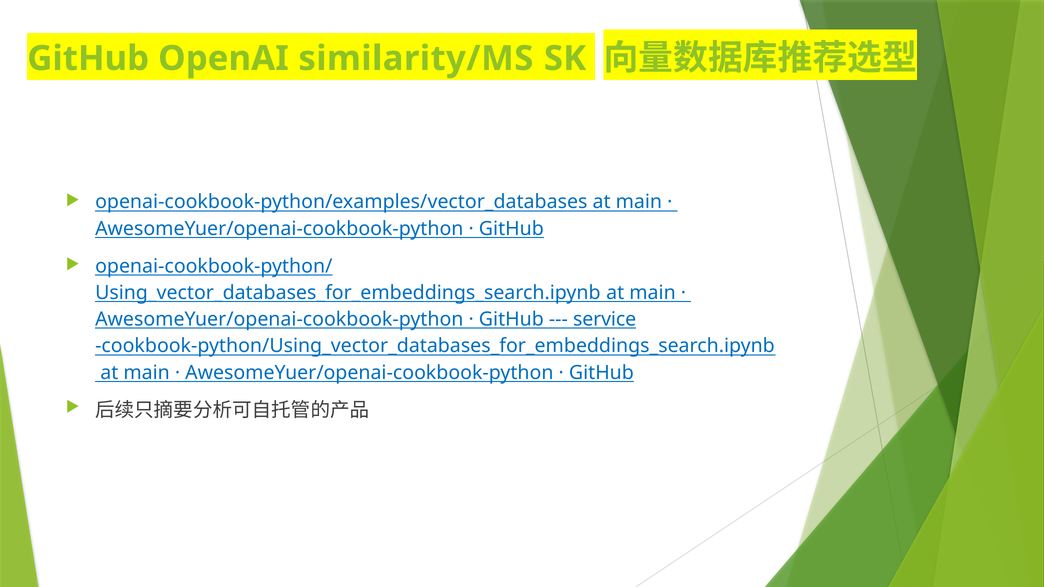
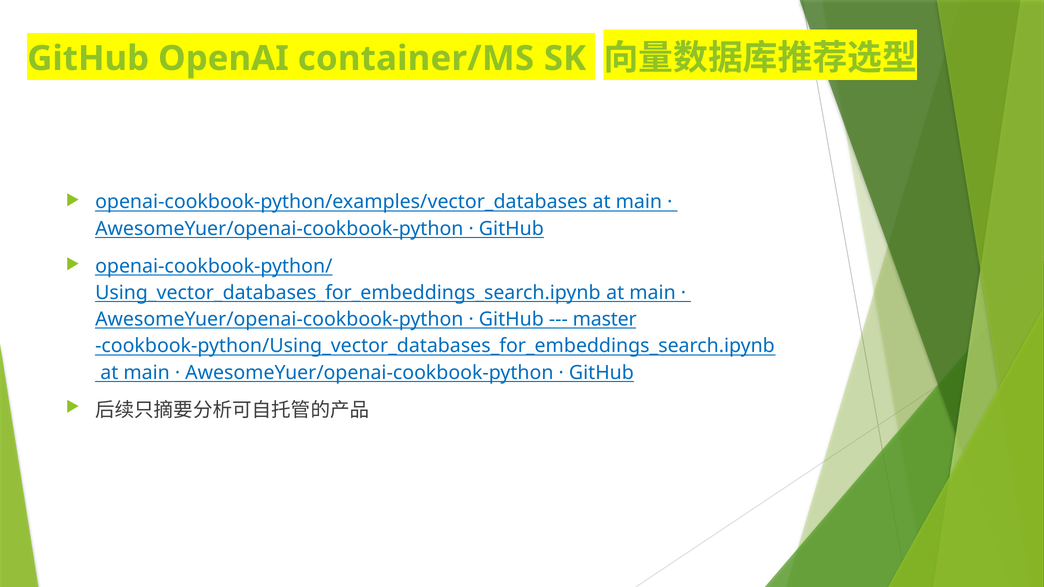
similarity/MS: similarity/MS -> container/MS
service: service -> master
